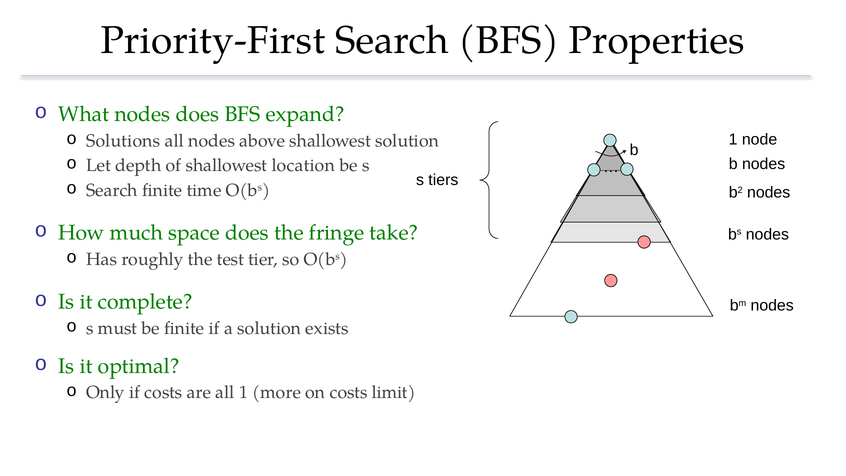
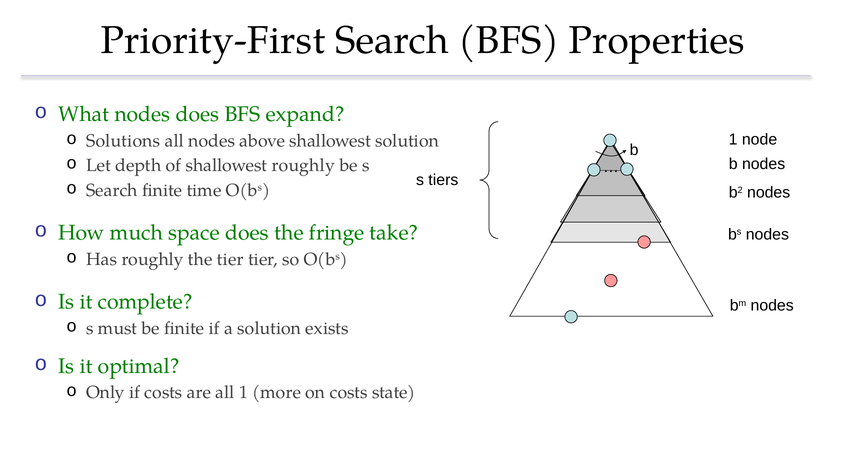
shallowest location: location -> roughly
the test: test -> tier
limit: limit -> state
